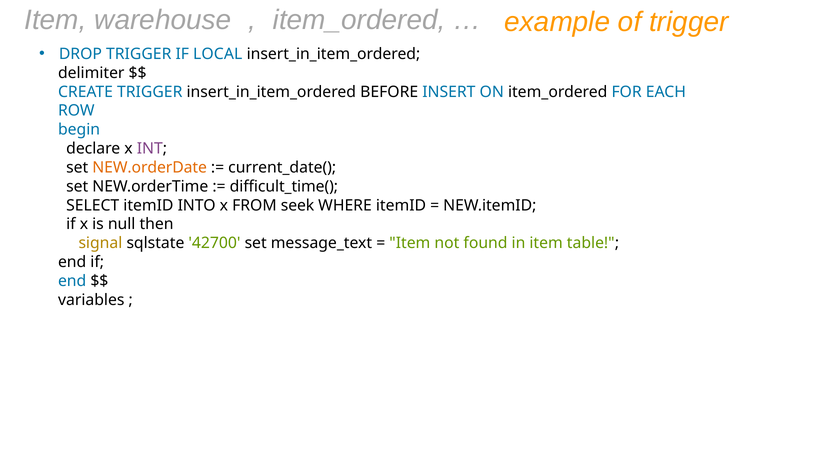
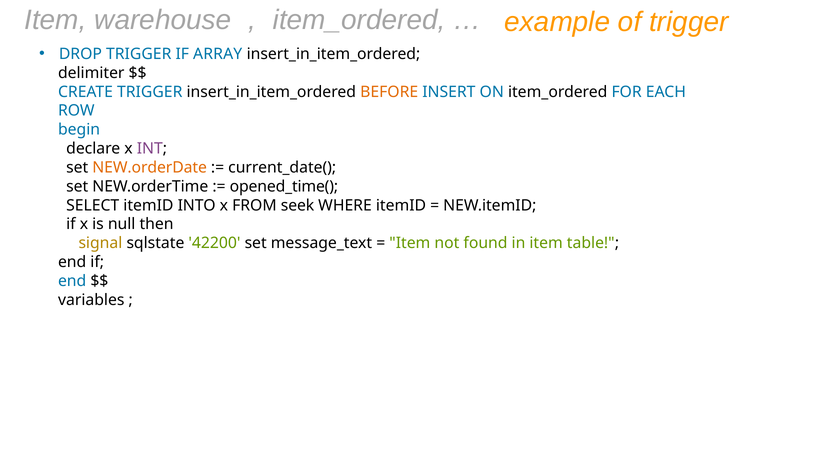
LOCAL: LOCAL -> ARRAY
BEFORE colour: black -> orange
difficult_time(: difficult_time( -> opened_time(
42700: 42700 -> 42200
